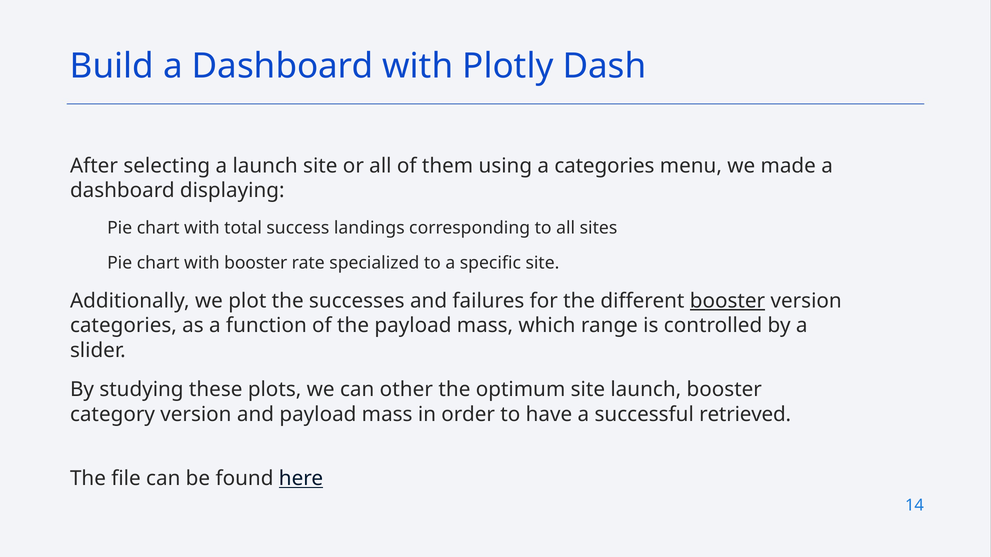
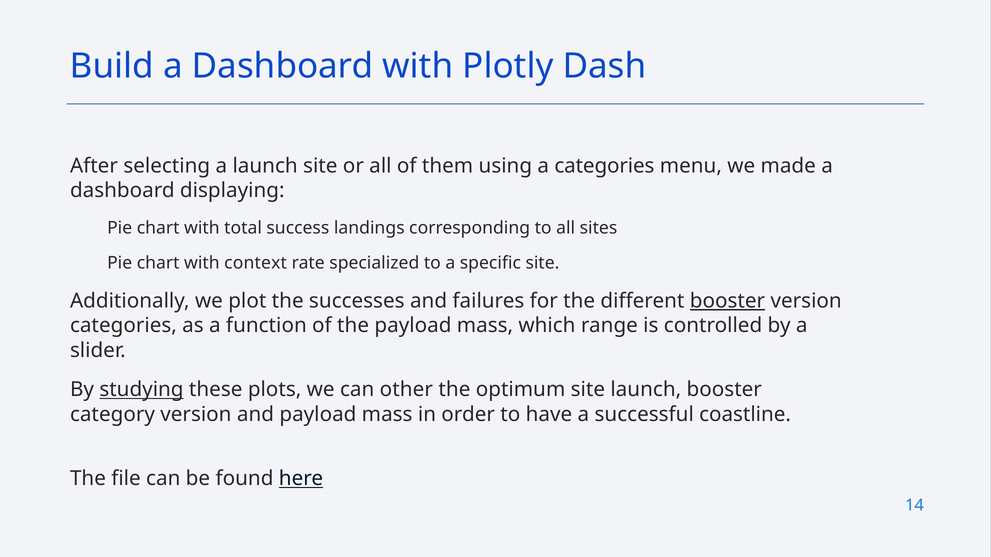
with booster: booster -> context
studying underline: none -> present
retrieved: retrieved -> coastline
